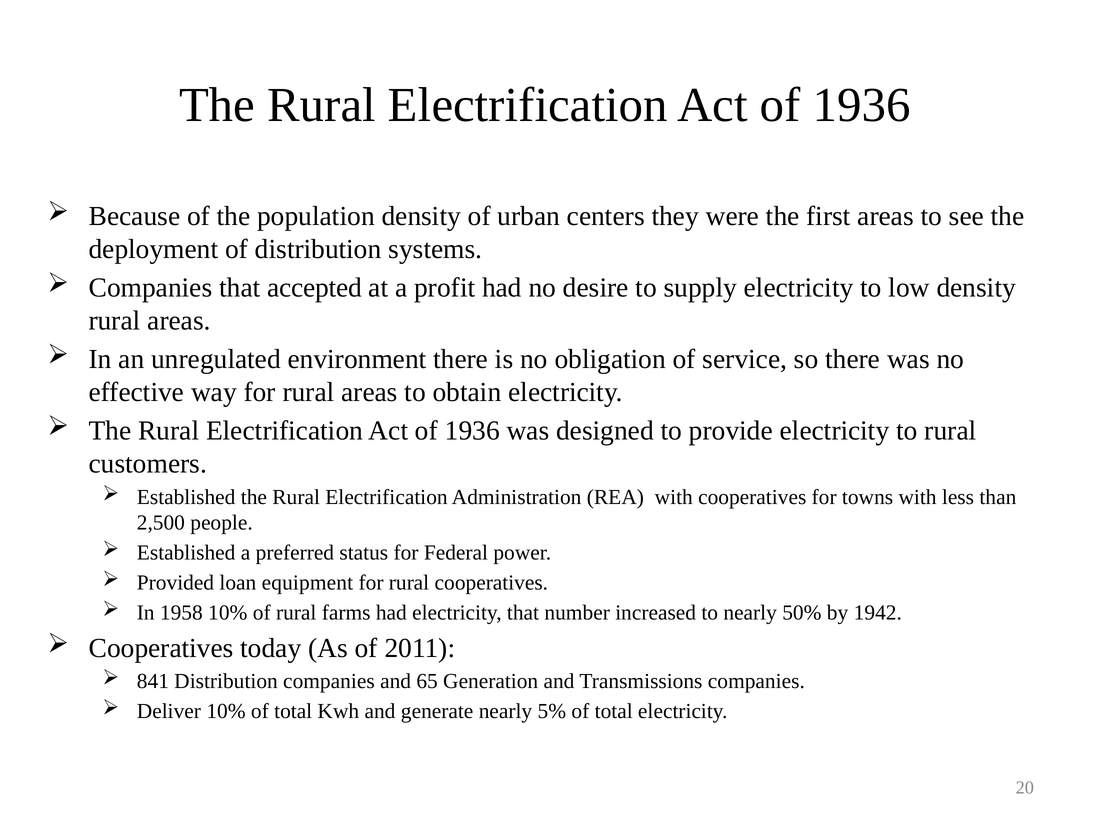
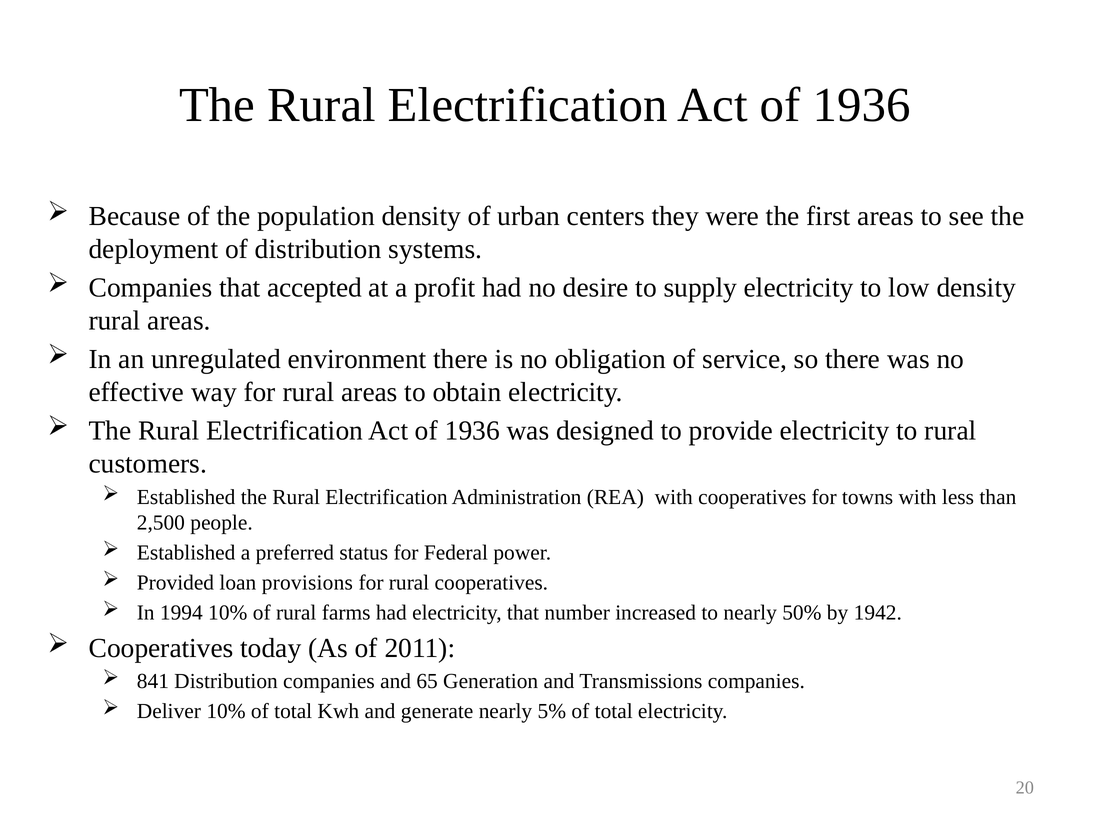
equipment: equipment -> provisions
1958: 1958 -> 1994
